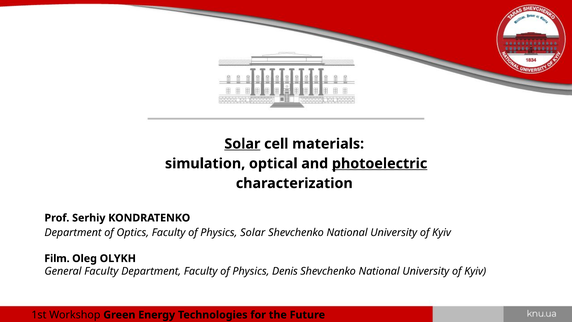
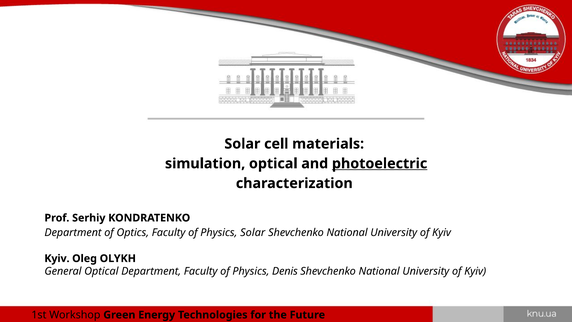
Solar at (242, 144) underline: present -> none
Film at (57, 258): Film -> Kyiv
General Faculty: Faculty -> Optical
